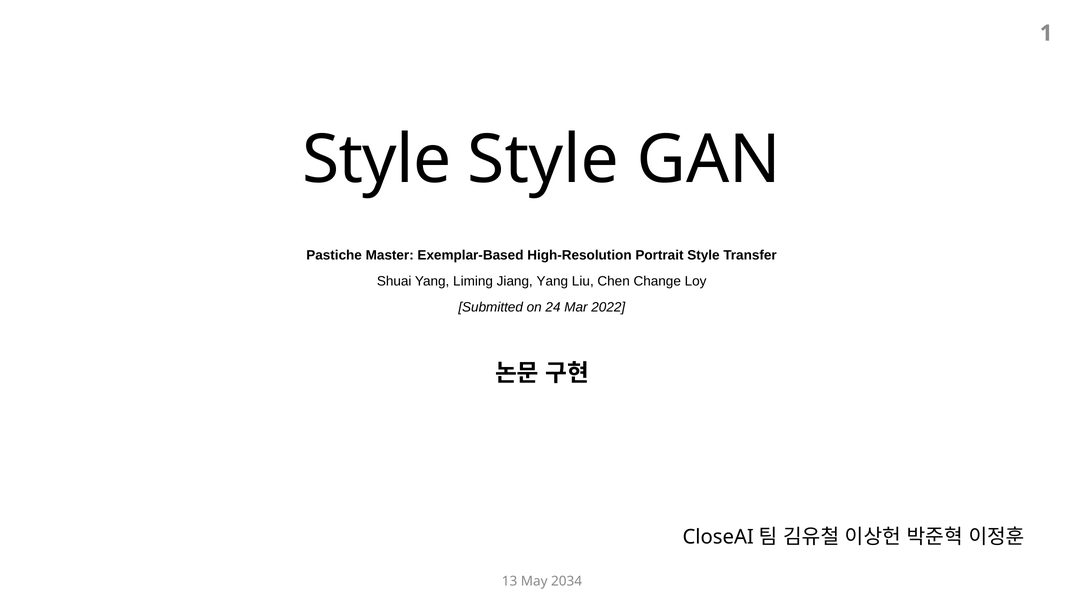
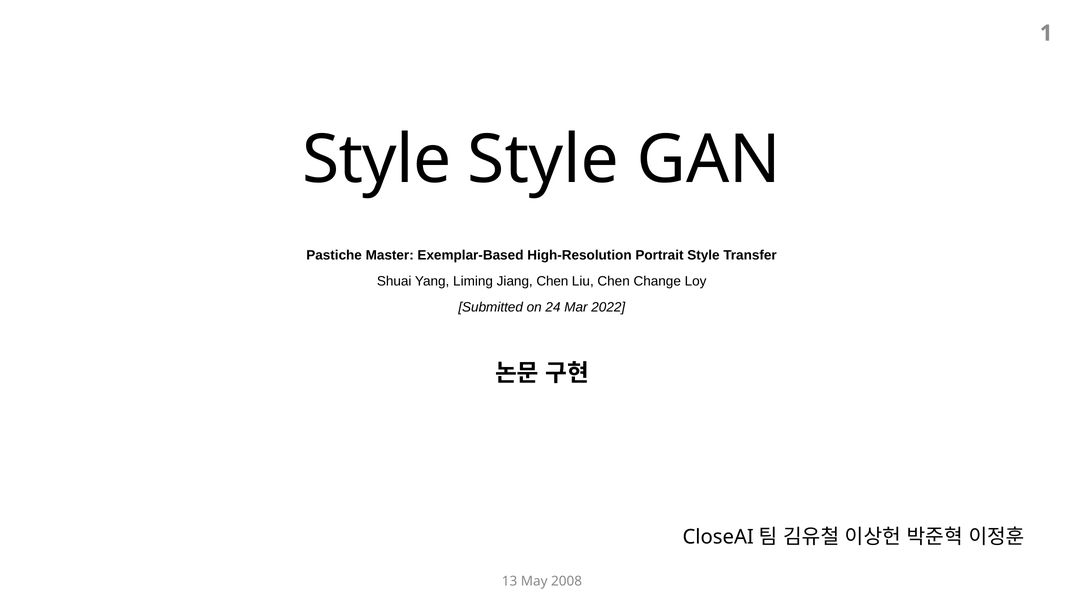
Jiang Yang: Yang -> Chen
2034: 2034 -> 2008
